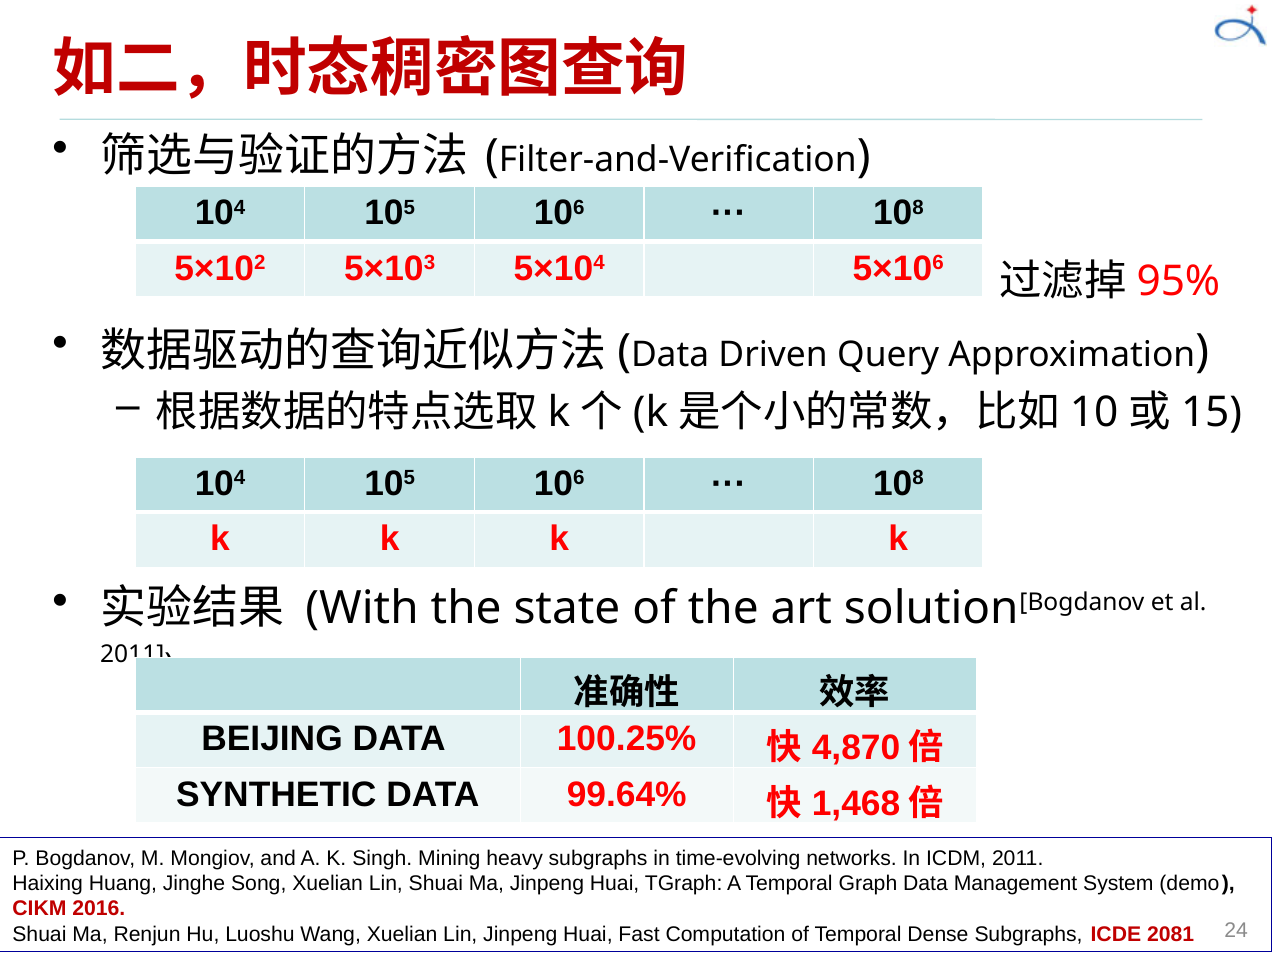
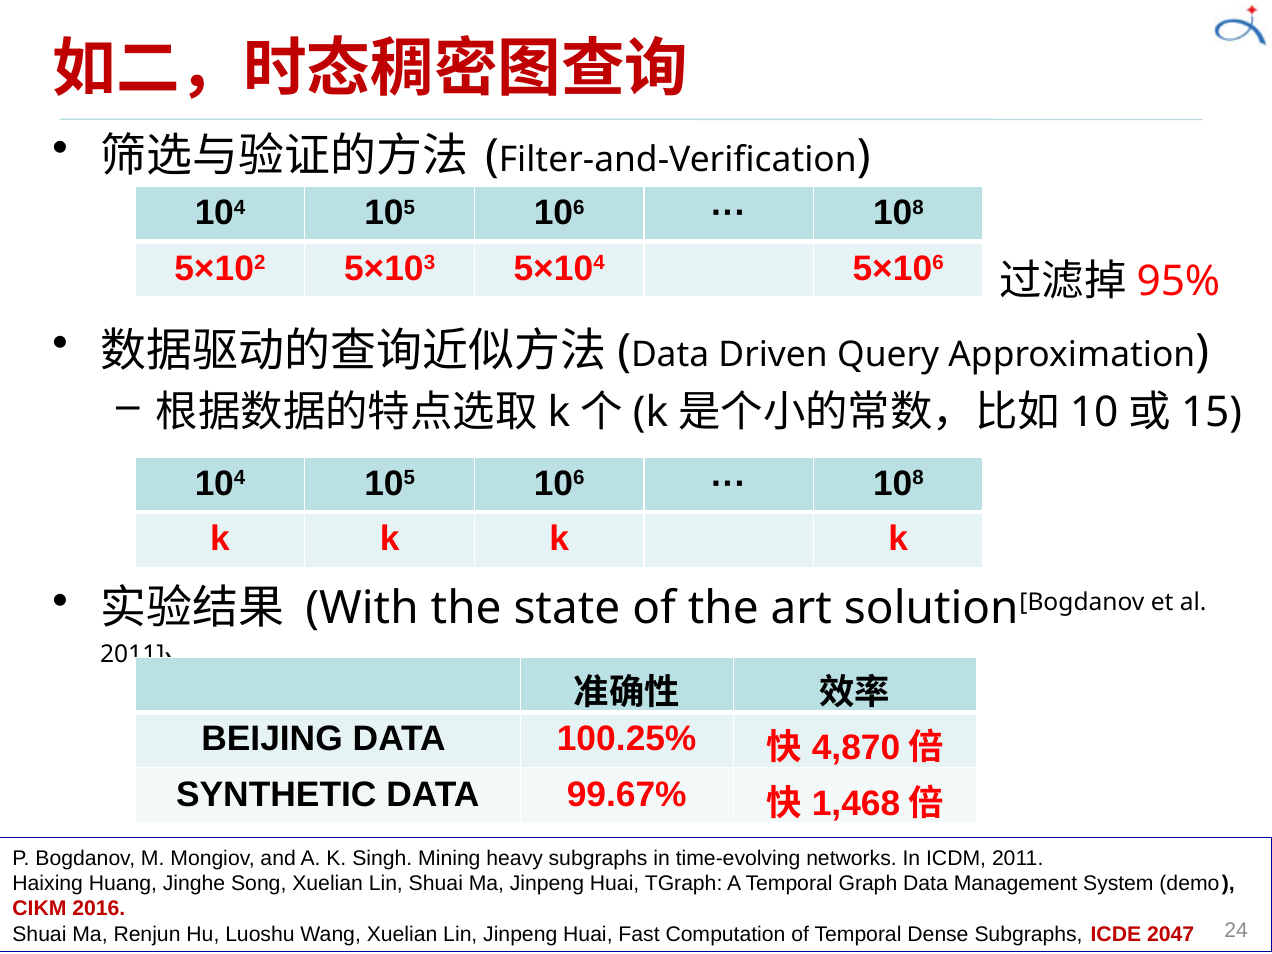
99.64%: 99.64% -> 99.67%
2081: 2081 -> 2047
